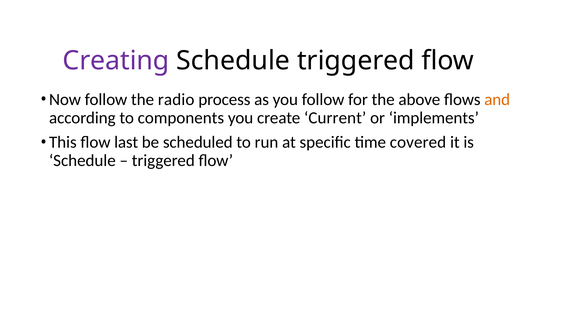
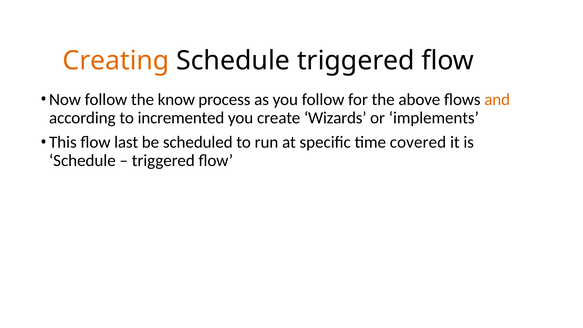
Creating colour: purple -> orange
radio: radio -> know
components: components -> incremented
Current: Current -> Wizards
